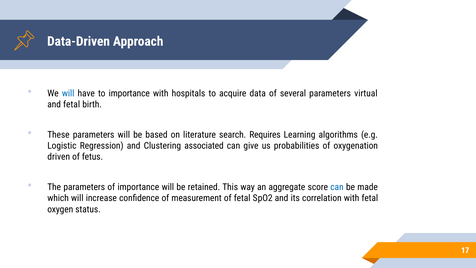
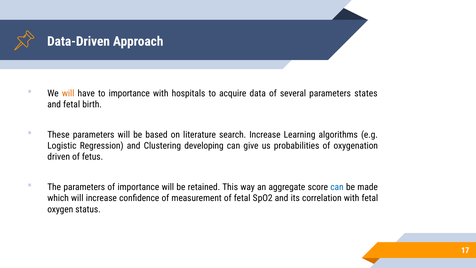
will at (68, 93) colour: blue -> orange
virtual: virtual -> states
search Requires: Requires -> Increase
associated: associated -> developing
